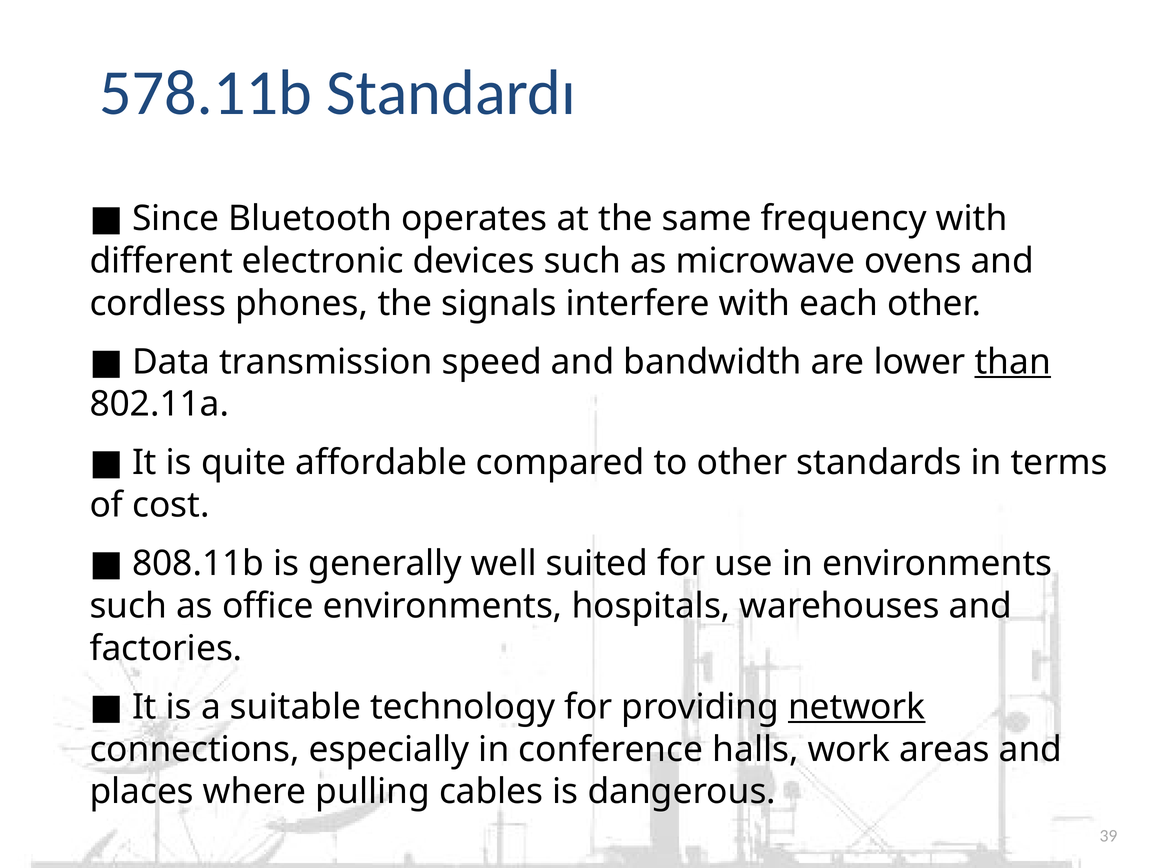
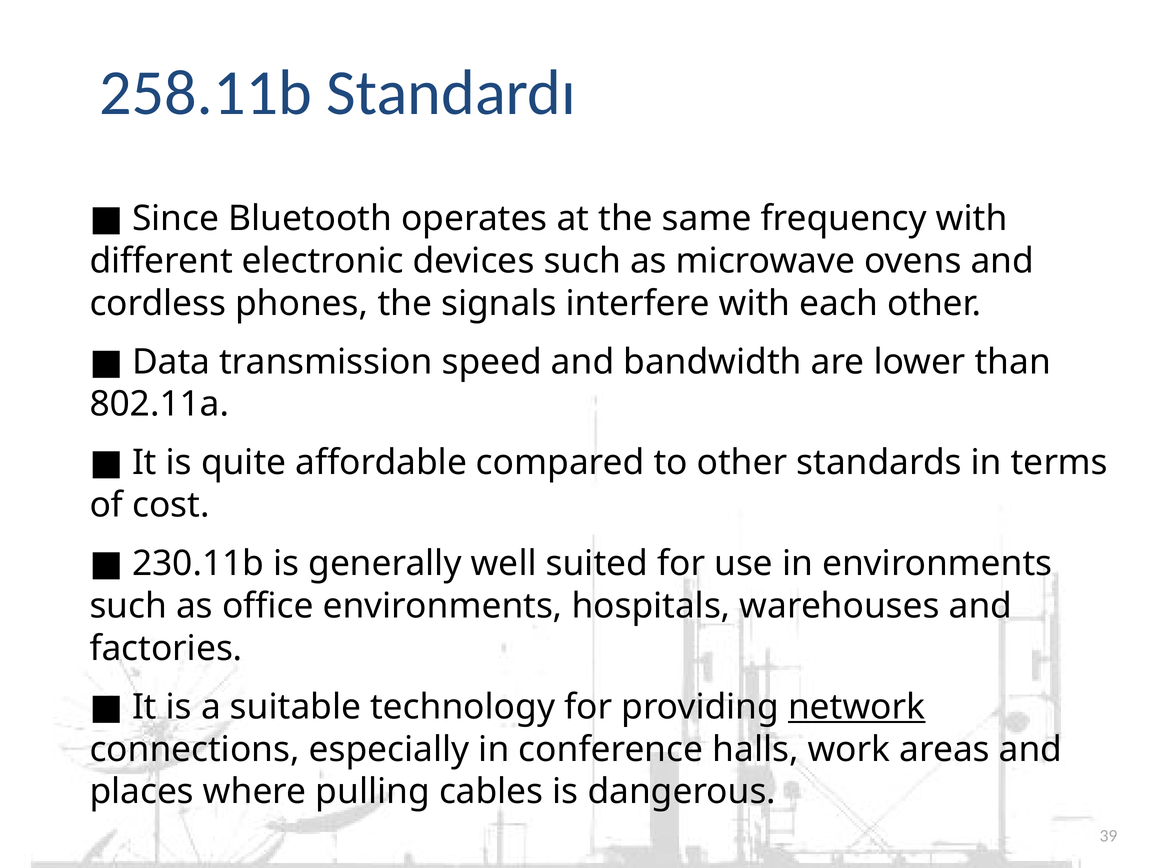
578.11b: 578.11b -> 258.11b
than underline: present -> none
808.11b: 808.11b -> 230.11b
